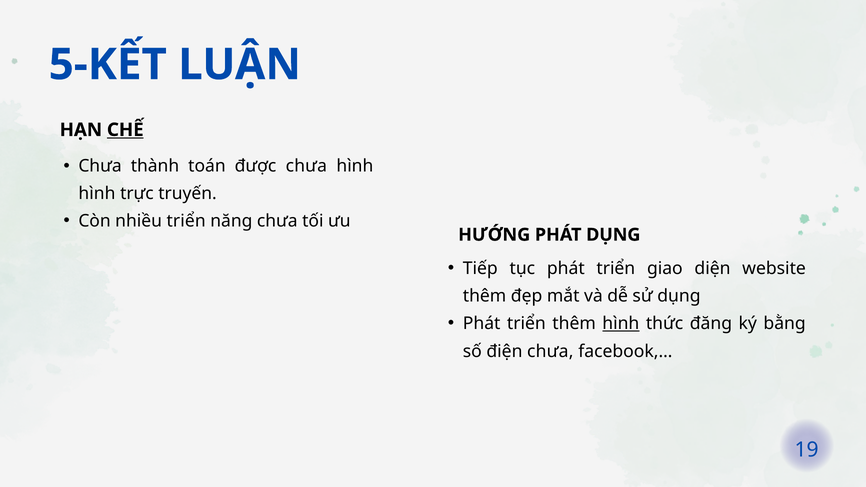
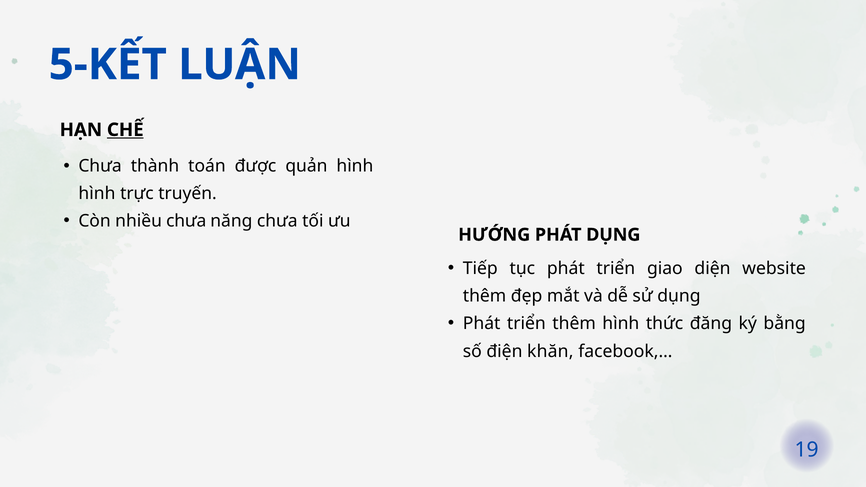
được chưa: chưa -> quản
nhiều triển: triển -> chưa
hình at (621, 324) underline: present -> none
điện chưa: chưa -> khăn
